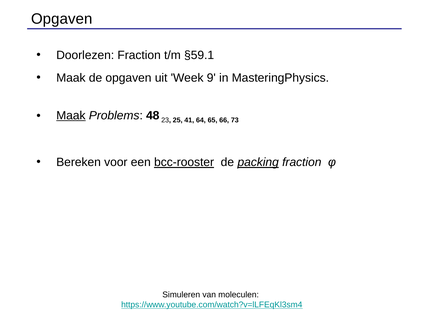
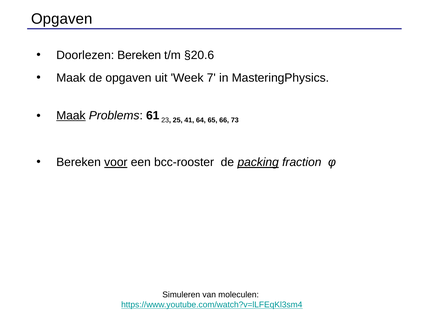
Doorlezen Fraction: Fraction -> Bereken
§59.1: §59.1 -> §20.6
9: 9 -> 7
48: 48 -> 61
voor underline: none -> present
bcc-rooster underline: present -> none
